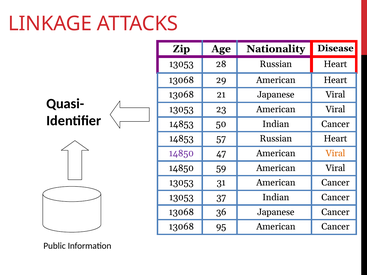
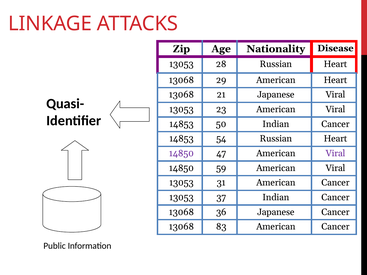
57: 57 -> 54
Viral at (335, 153) colour: orange -> purple
95: 95 -> 83
